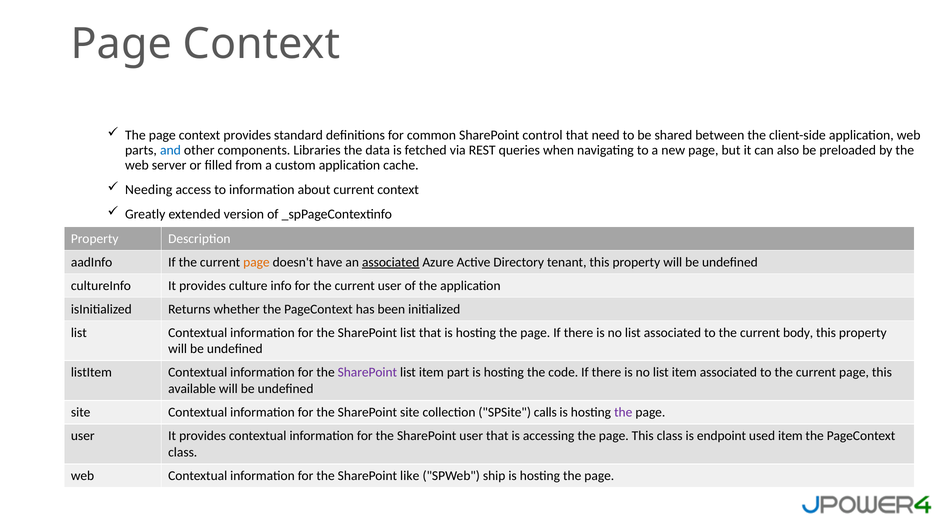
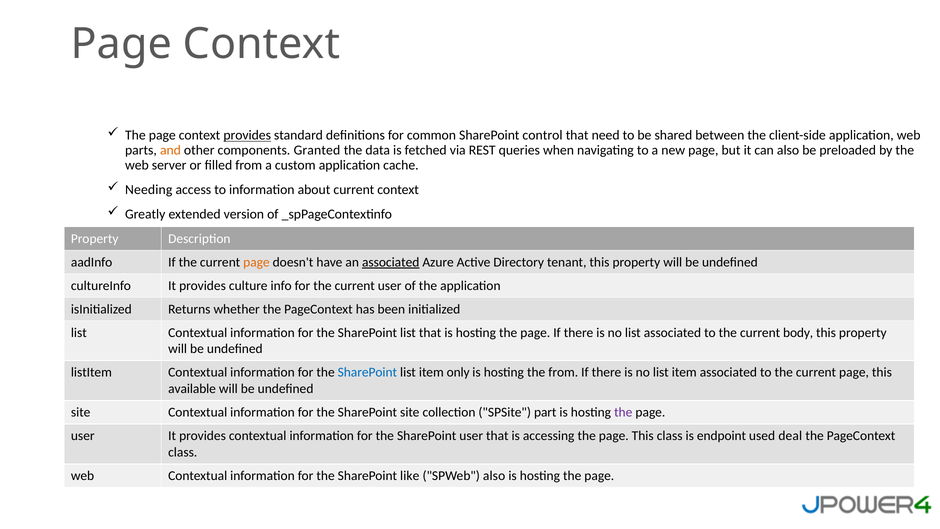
provides at (247, 135) underline: none -> present
and colour: blue -> orange
Libraries: Libraries -> Granted
SharePoint at (367, 372) colour: purple -> blue
part: part -> only
the code: code -> from
calls: calls -> part
used item: item -> deal
SPWeb ship: ship -> also
